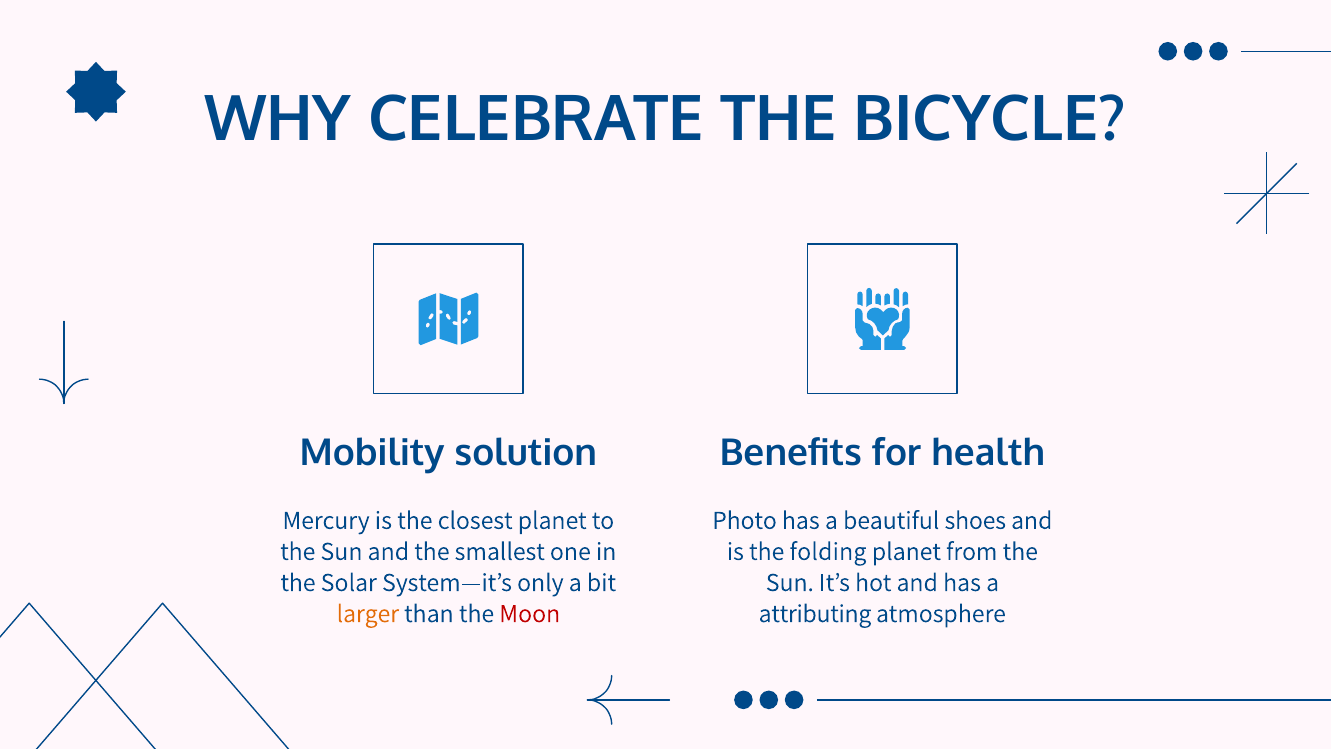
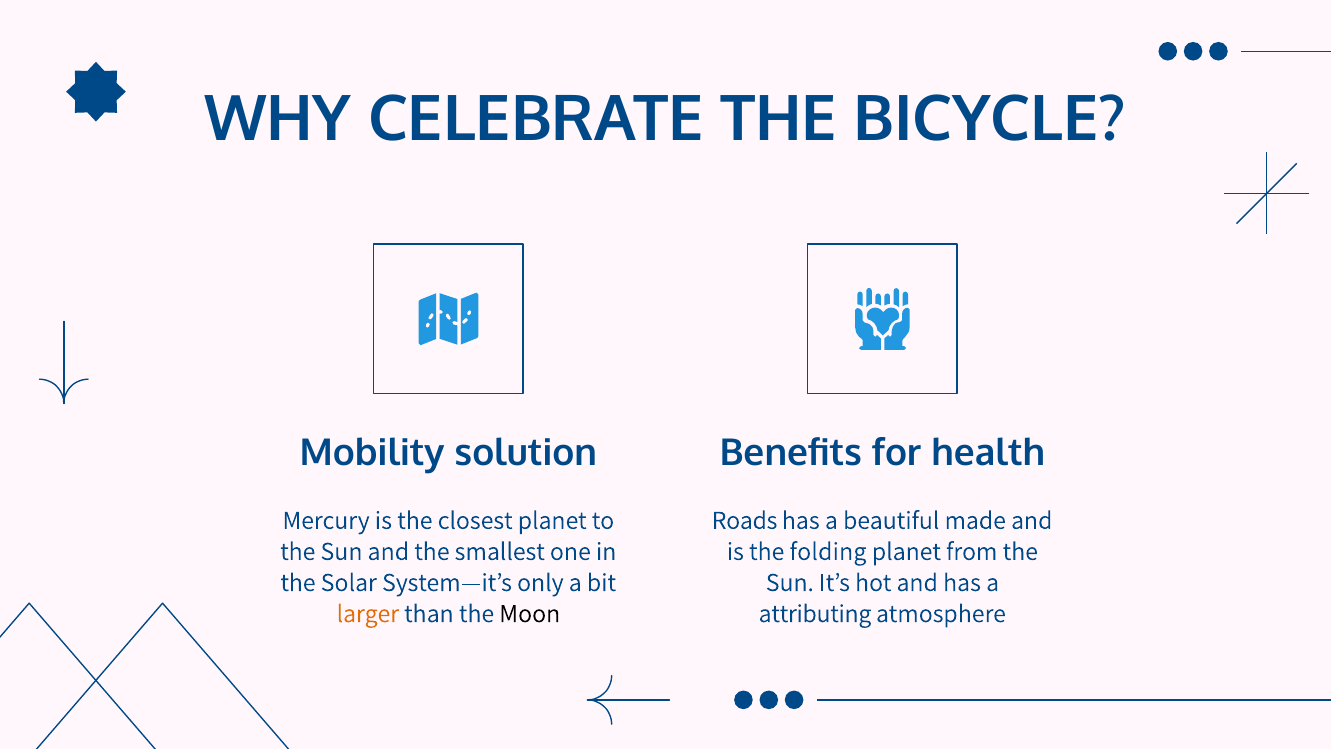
Photo: Photo -> Roads
shoes: shoes -> made
Moon colour: red -> black
